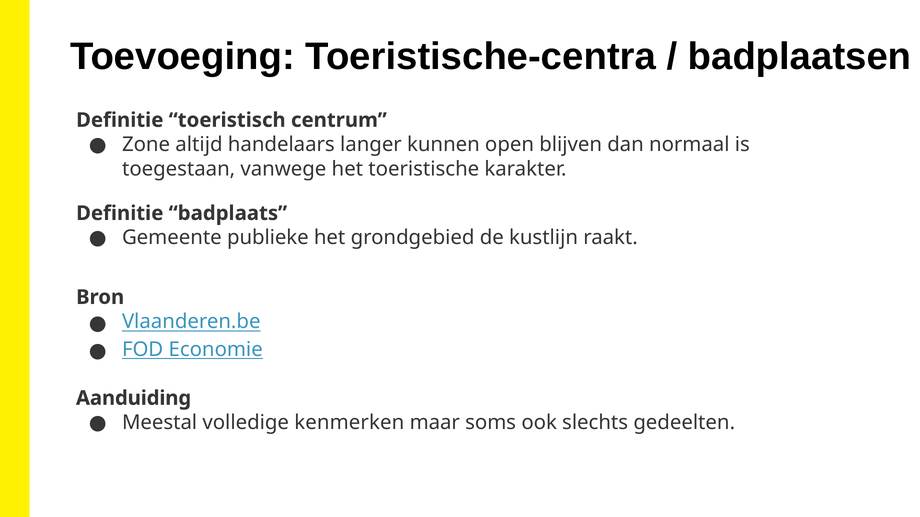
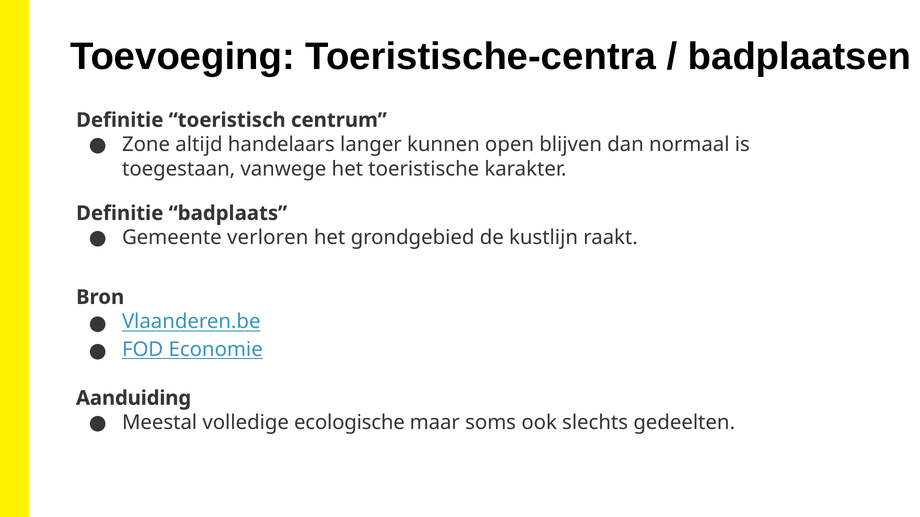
publieke: publieke -> verloren
kenmerken: kenmerken -> ecologische
